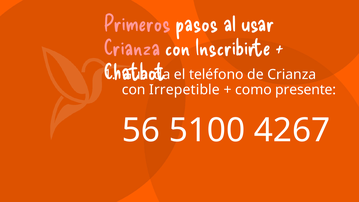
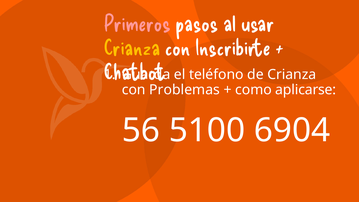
Crianza at (132, 48) colour: pink -> yellow
Irrepetible: Irrepetible -> Problemas
presente: presente -> aplicarse
4267: 4267 -> 6904
